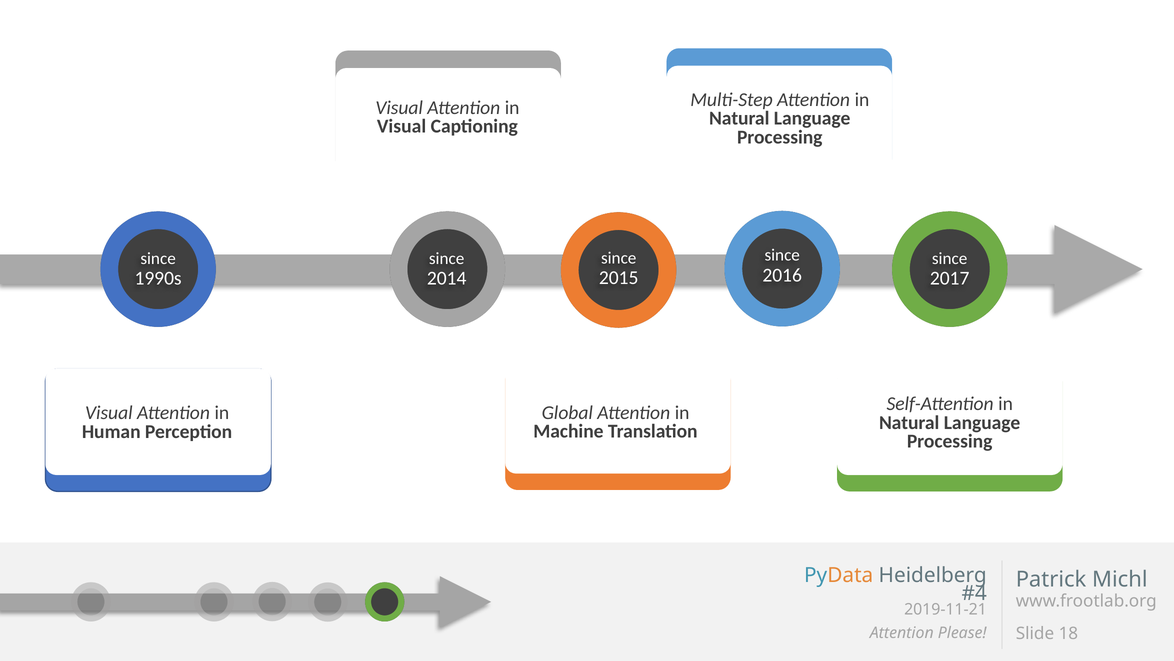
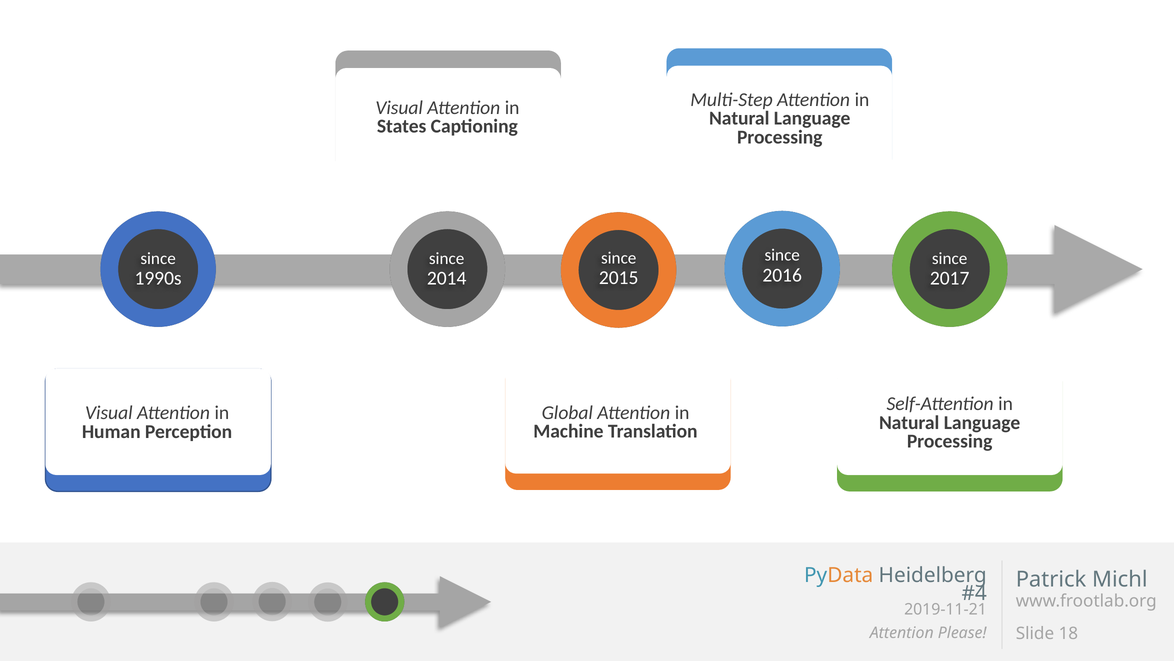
Visual at (402, 126): Visual -> States
